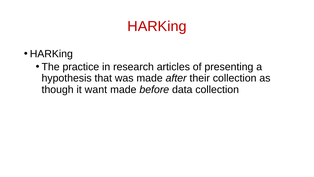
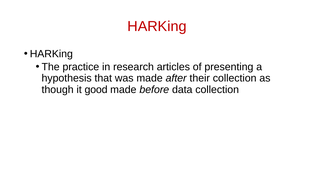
want: want -> good
